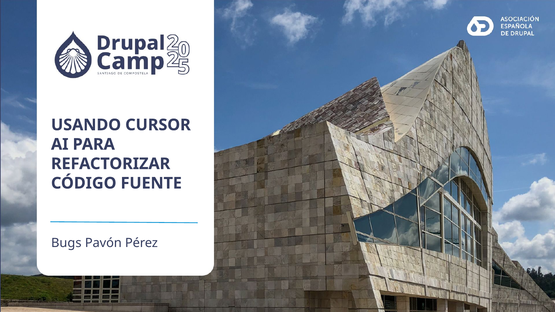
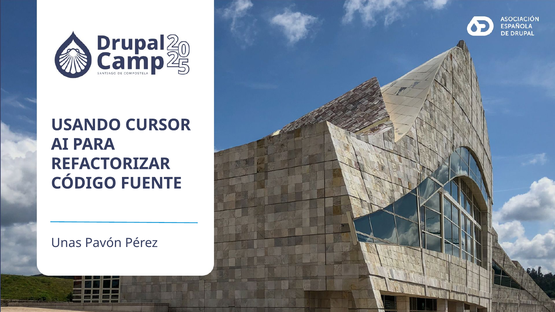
Bugs: Bugs -> Unas
